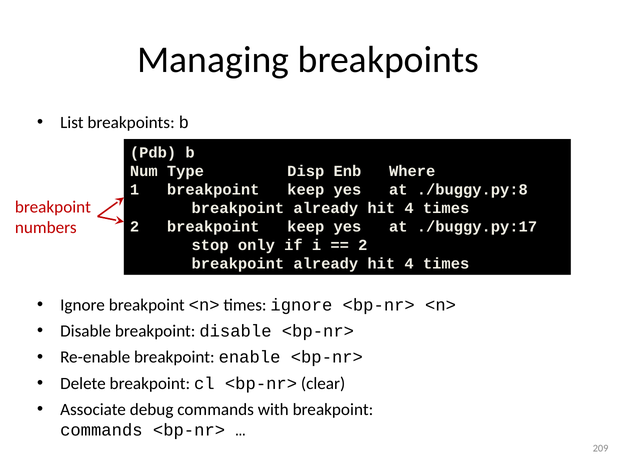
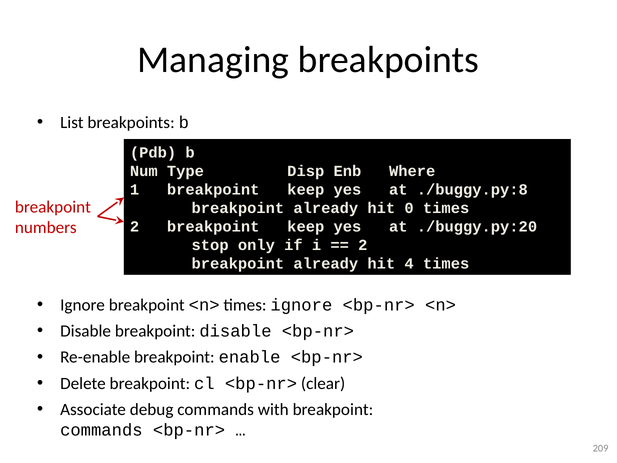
4 at (409, 208): 4 -> 0
./buggy.py:17: ./buggy.py:17 -> ./buggy.py:20
